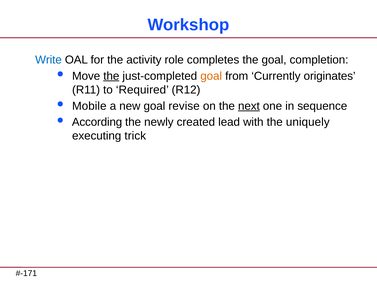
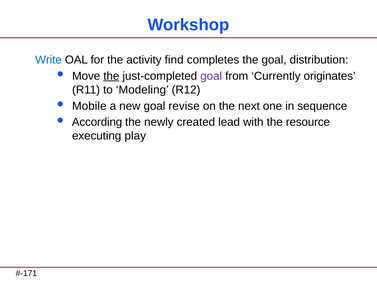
role: role -> find
completion: completion -> distribution
goal at (211, 76) colour: orange -> purple
Required: Required -> Modeling
next underline: present -> none
uniquely: uniquely -> resource
trick: trick -> play
